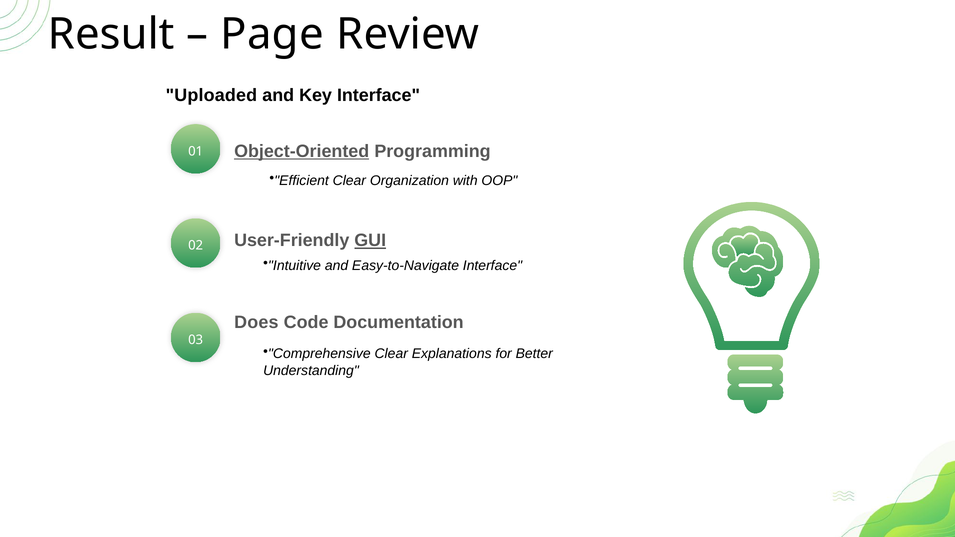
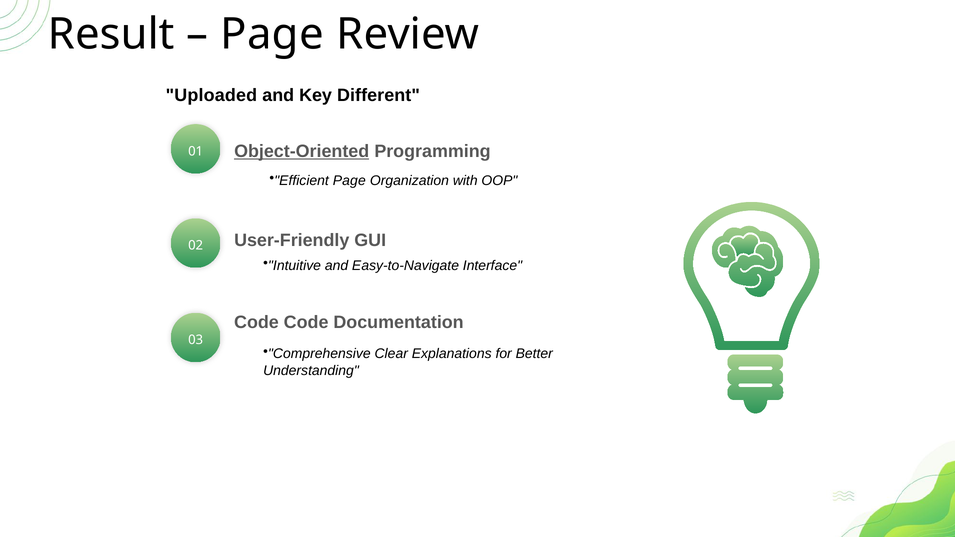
Key Interface: Interface -> Different
Clear at (349, 181): Clear -> Page
GUI underline: present -> none
Does at (256, 322): Does -> Code
